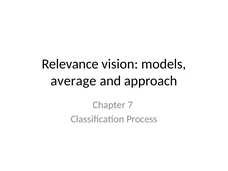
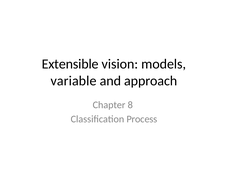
Relevance: Relevance -> Extensible
average: average -> variable
7: 7 -> 8
